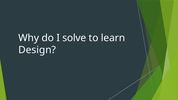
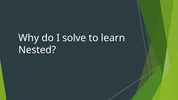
Design: Design -> Nested
